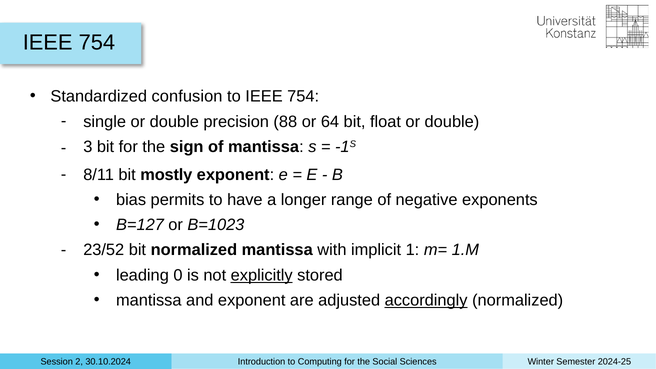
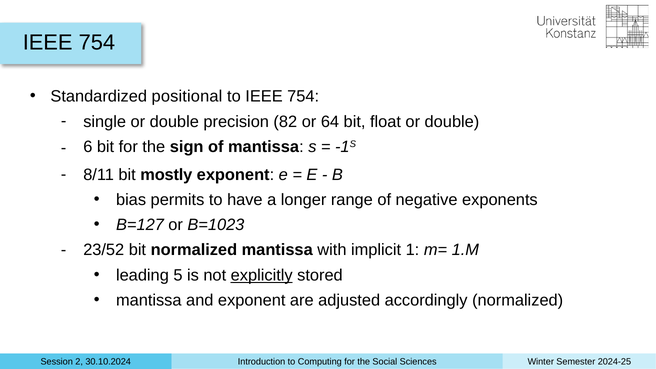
confusion: confusion -> positional
88: 88 -> 82
3: 3 -> 6
0: 0 -> 5
accordingly underline: present -> none
